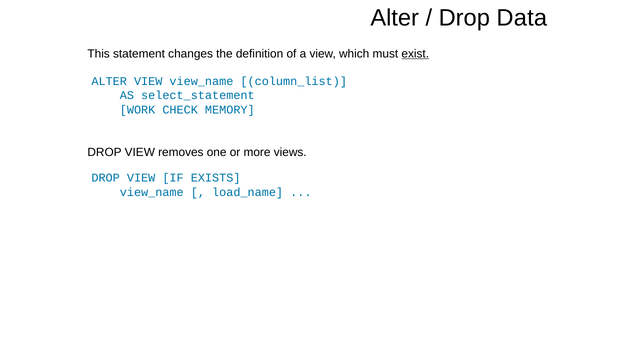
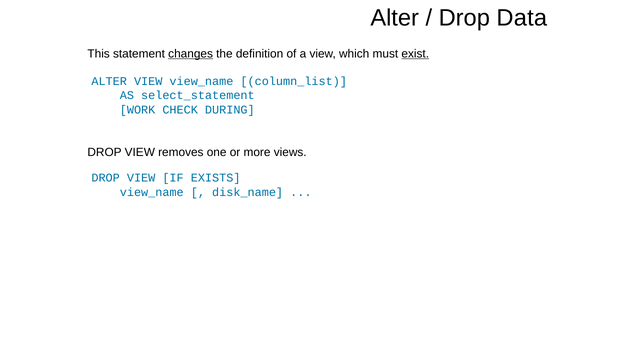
changes underline: none -> present
MEMORY: MEMORY -> DURING
load_name: load_name -> disk_name
